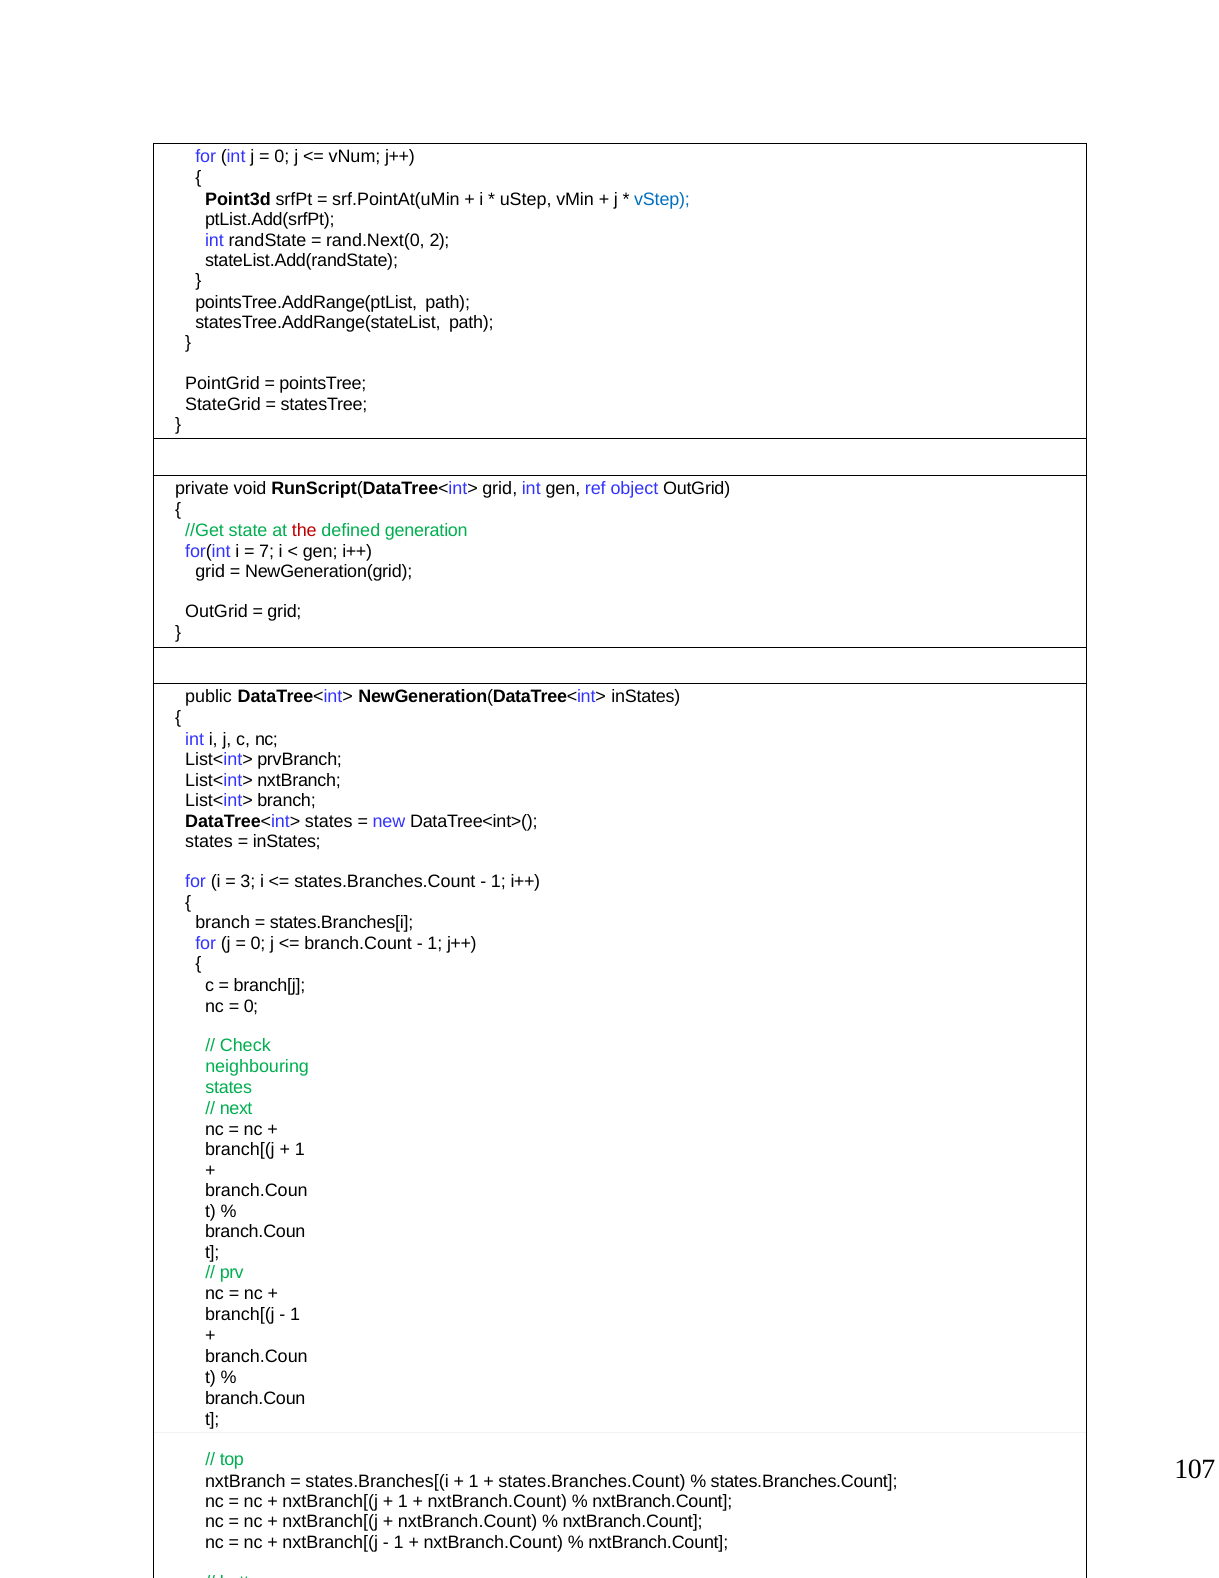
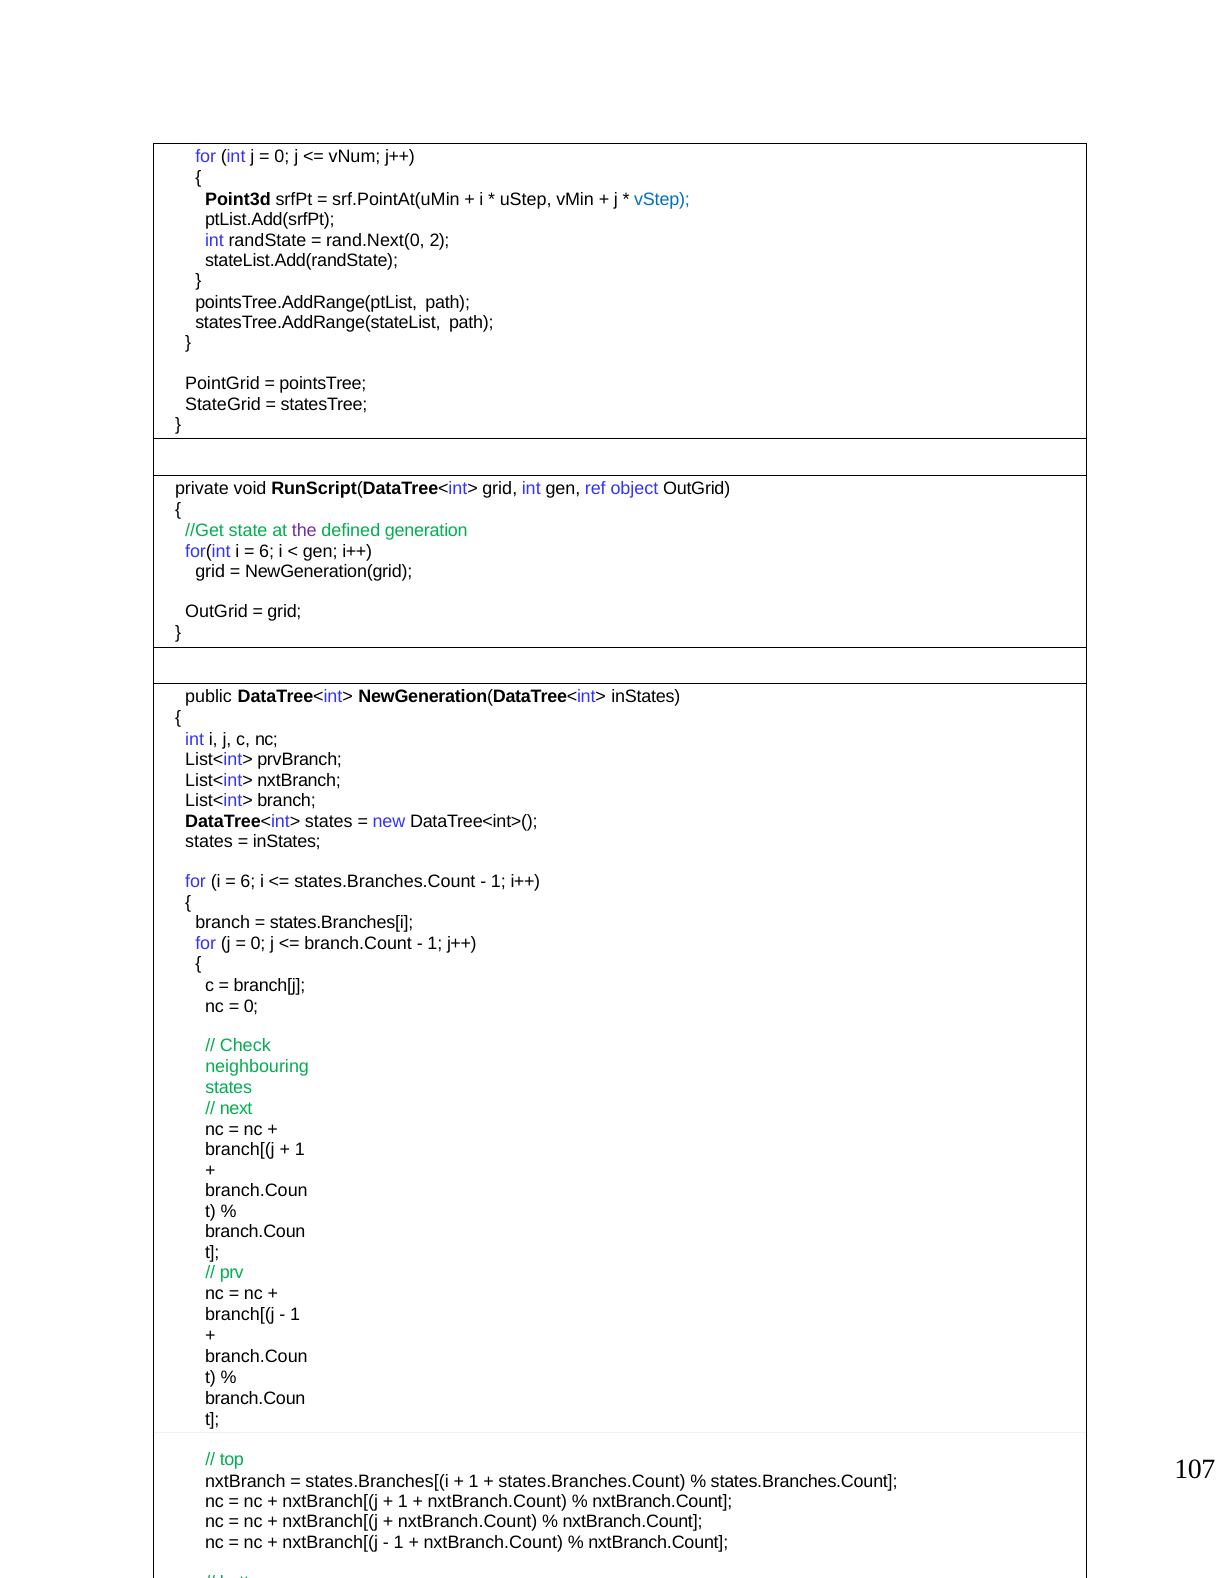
the at (304, 531) colour: red -> purple
7 at (267, 551): 7 -> 6
3 at (248, 881): 3 -> 6
